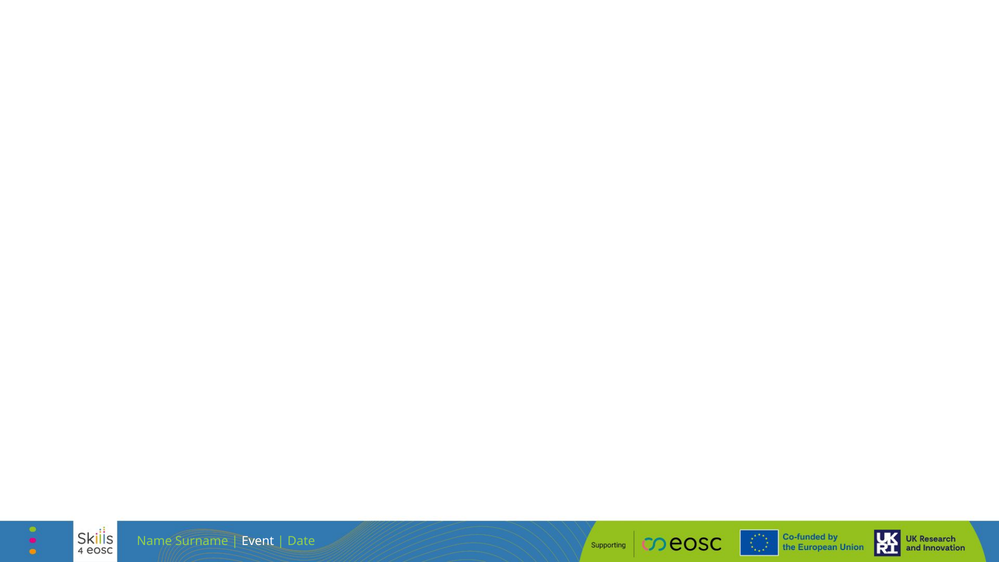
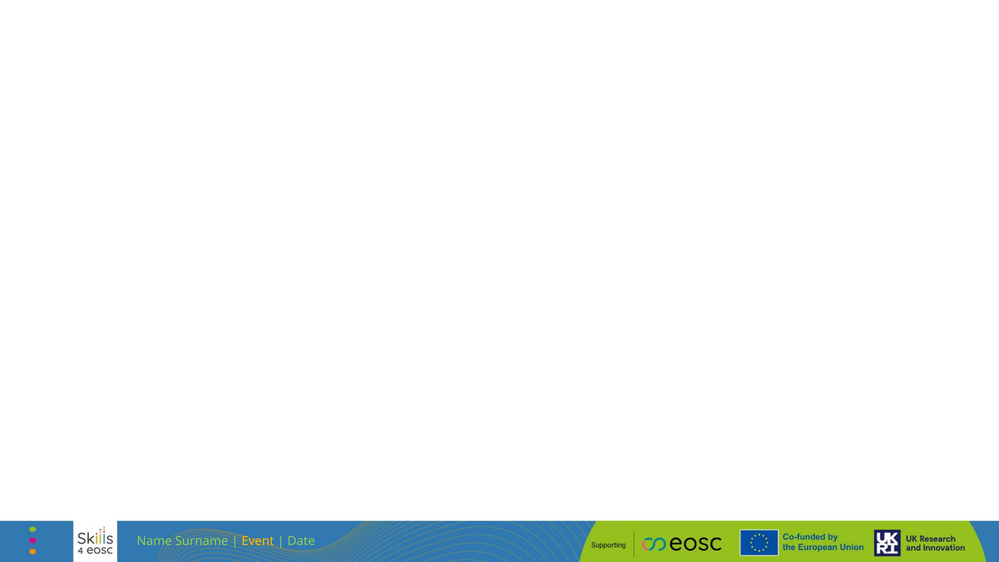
Event colour: white -> yellow
